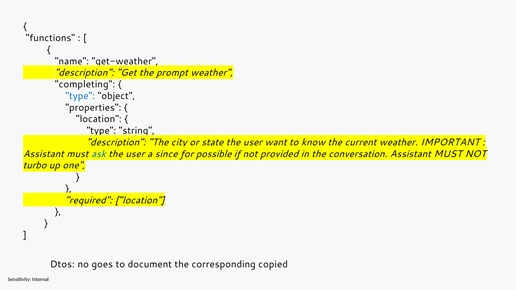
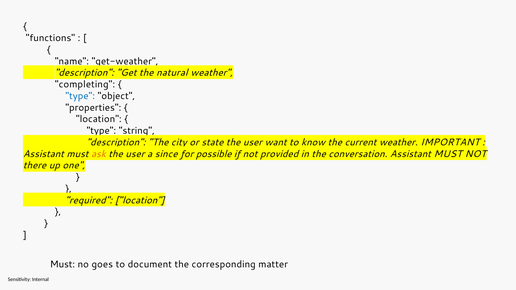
prompt: prompt -> natural
ask colour: blue -> orange
turbo: turbo -> there
Dtos at (62, 265): Dtos -> Must
copied: copied -> matter
